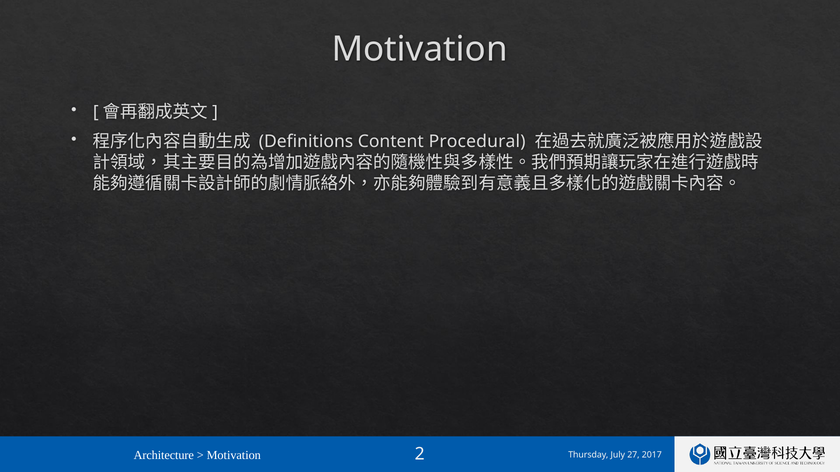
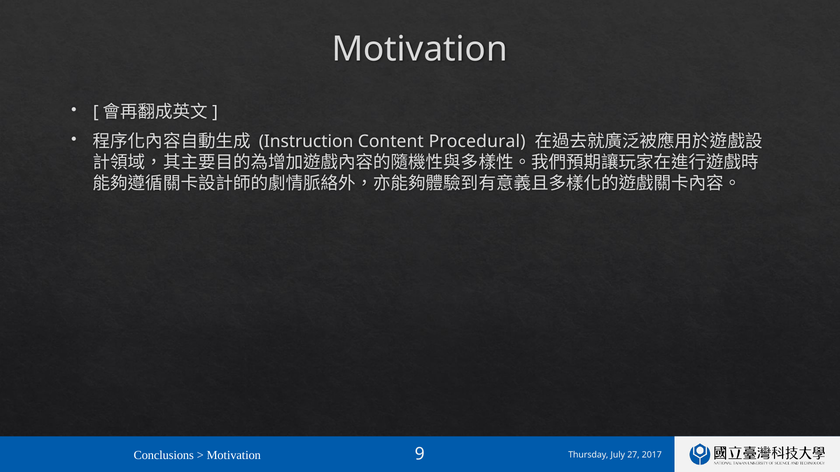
Definitions: Definitions -> Instruction
Architecture: Architecture -> Conclusions
2: 2 -> 9
